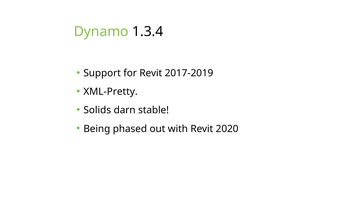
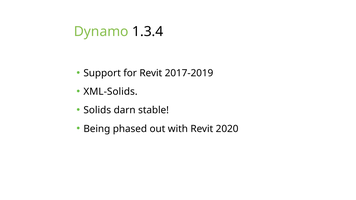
XML-Pretty: XML-Pretty -> XML-Solids
